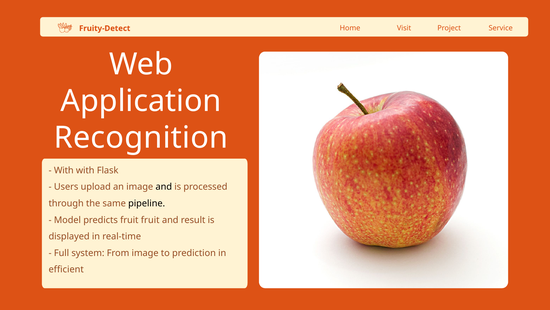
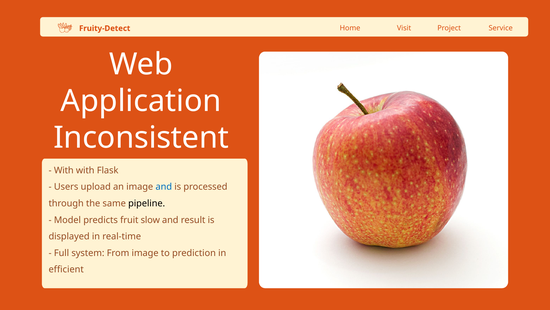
Recognition: Recognition -> Inconsistent
and at (164, 187) colour: black -> blue
fruit fruit: fruit -> slow
